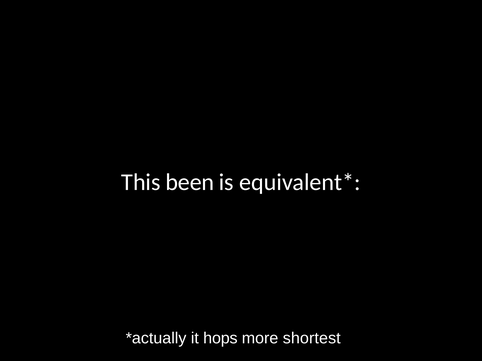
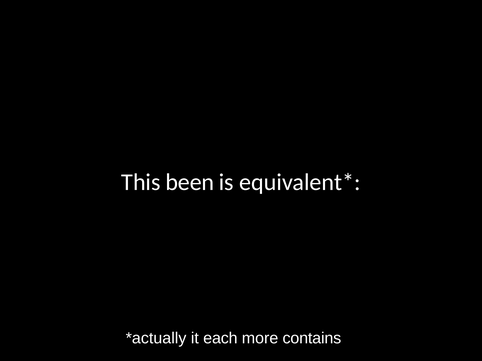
hops: hops -> each
shortest: shortest -> contains
